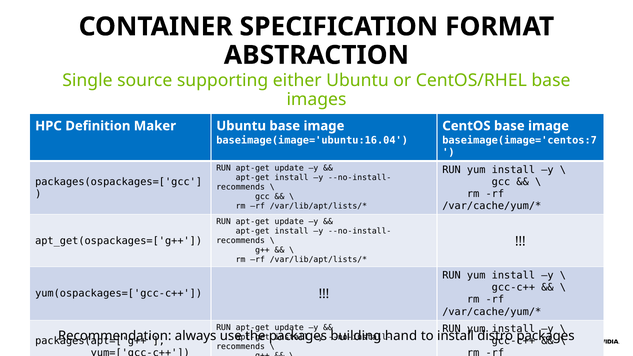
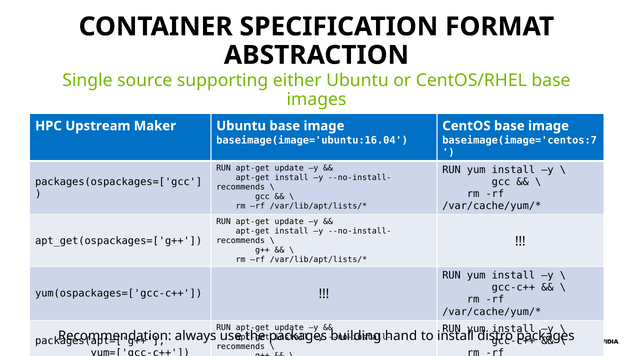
Definition: Definition -> Upstream
